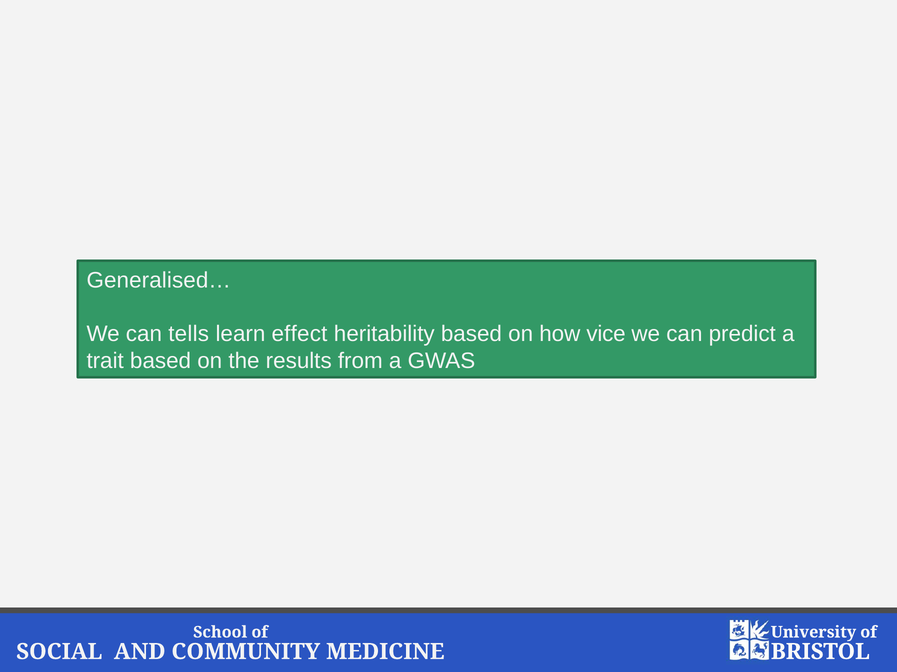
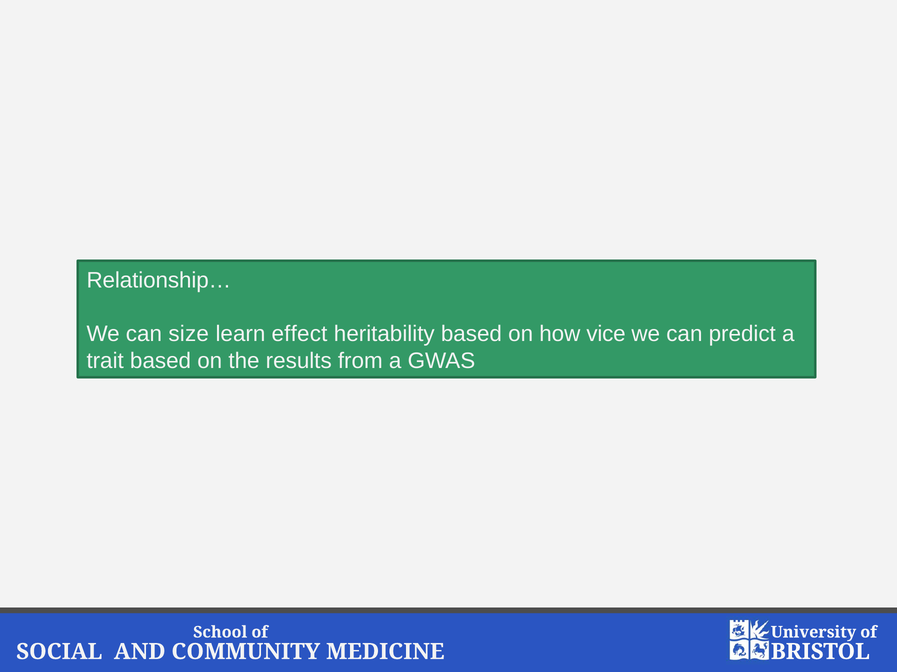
Generalised…: Generalised… -> Relationship…
tells: tells -> size
